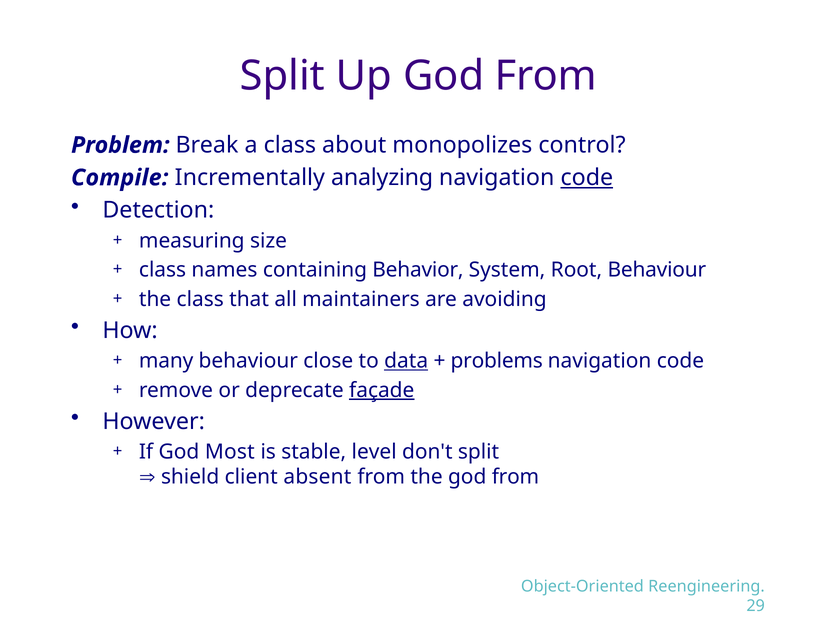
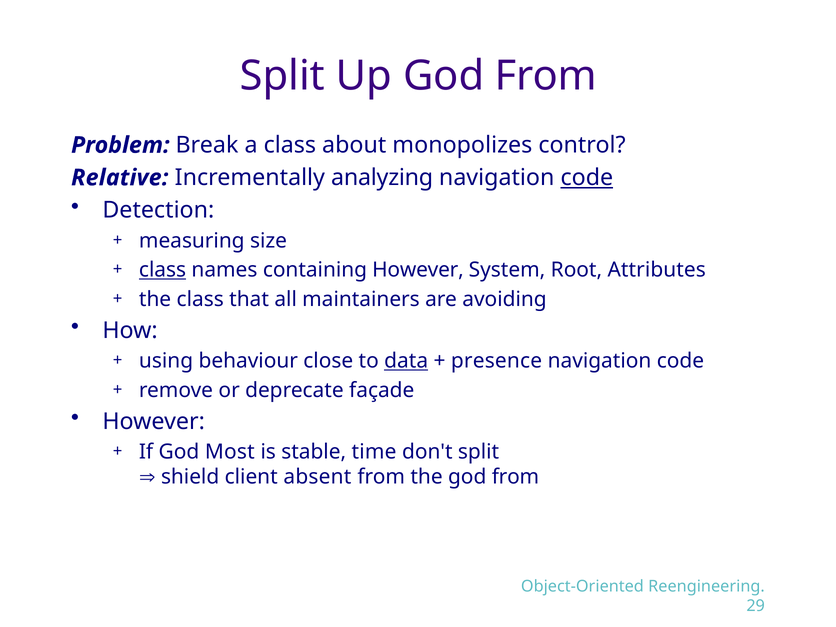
Compile: Compile -> Relative
class at (163, 270) underline: none -> present
containing Behavior: Behavior -> However
Root Behaviour: Behaviour -> Attributes
many: many -> using
problems: problems -> presence
façade underline: present -> none
level: level -> time
